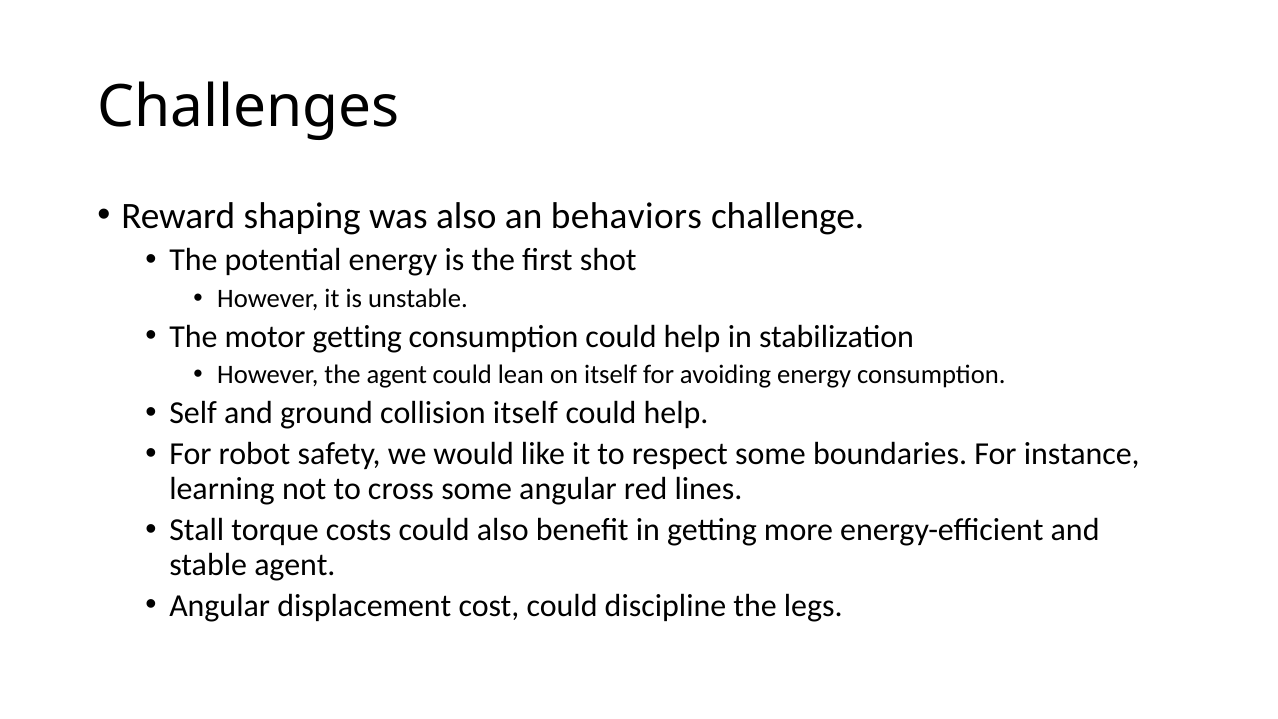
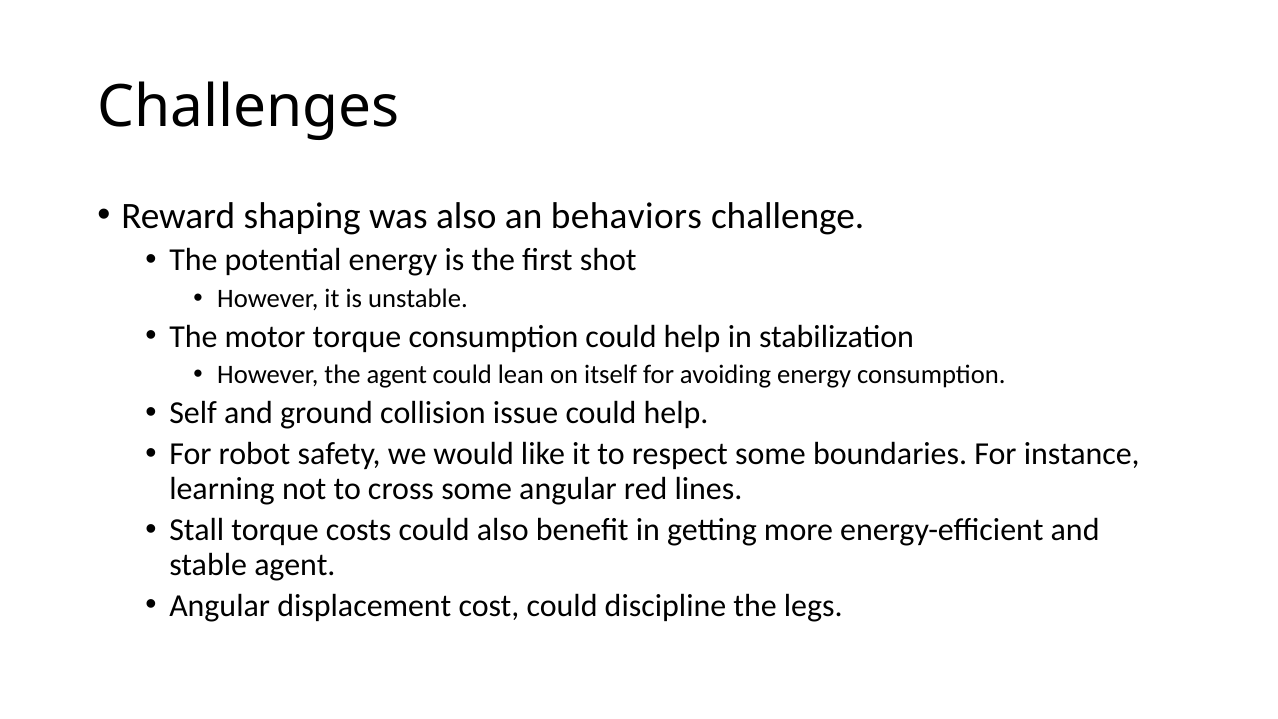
motor getting: getting -> torque
collision itself: itself -> issue
